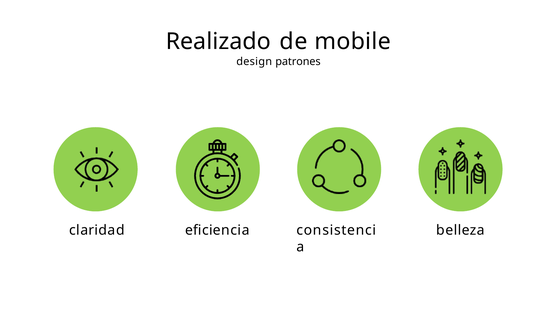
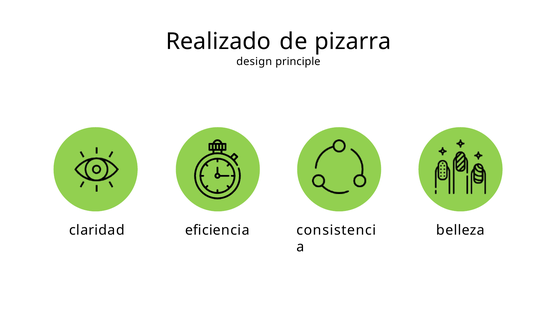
mobile: mobile -> pizarra
patrones: patrones -> principle
